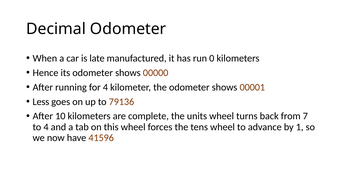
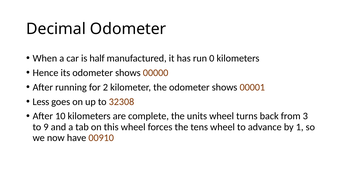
late: late -> half
for 4: 4 -> 2
79136: 79136 -> 32308
7: 7 -> 3
to 4: 4 -> 9
41596: 41596 -> 00910
